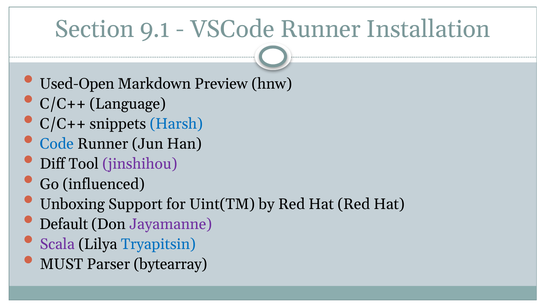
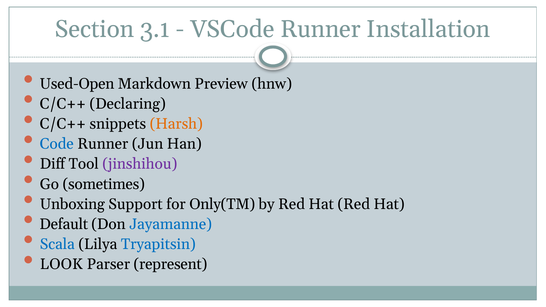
9.1: 9.1 -> 3.1
Language: Language -> Declaring
Harsh colour: blue -> orange
influenced: influenced -> sometimes
Uint(TM: Uint(TM -> Only(TM
Jayamanne colour: purple -> blue
Scala colour: purple -> blue
MUST: MUST -> LOOK
bytearray: bytearray -> represent
